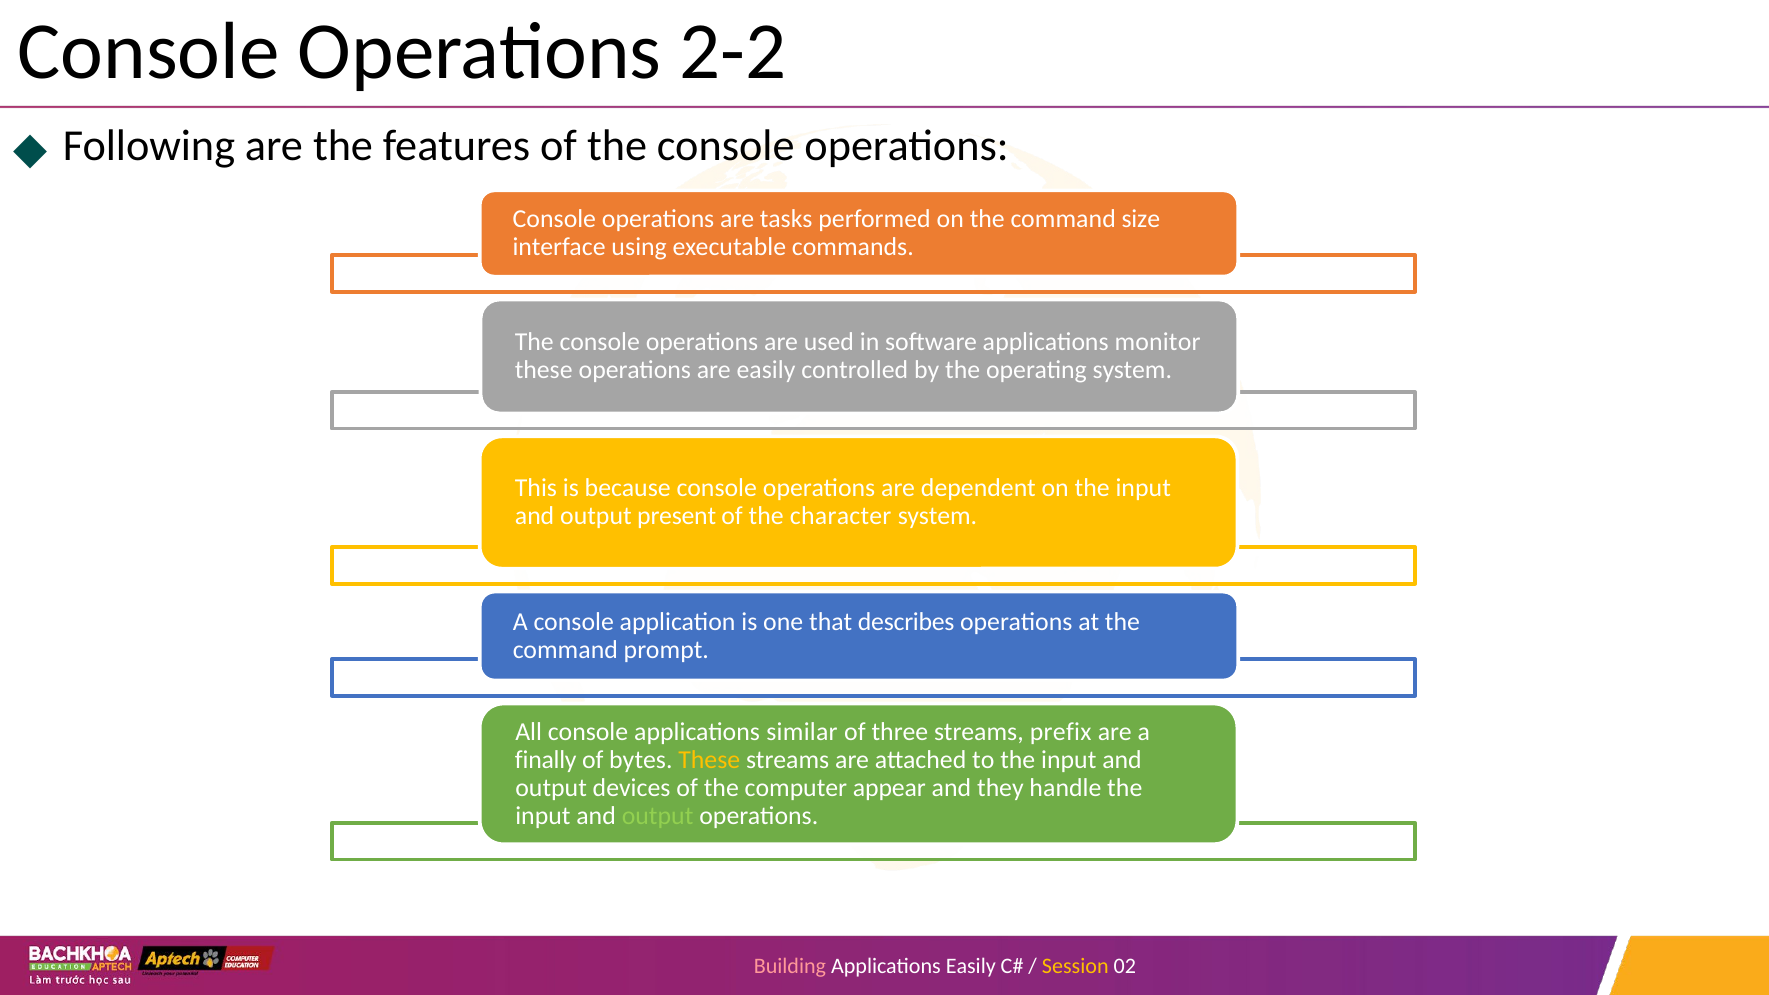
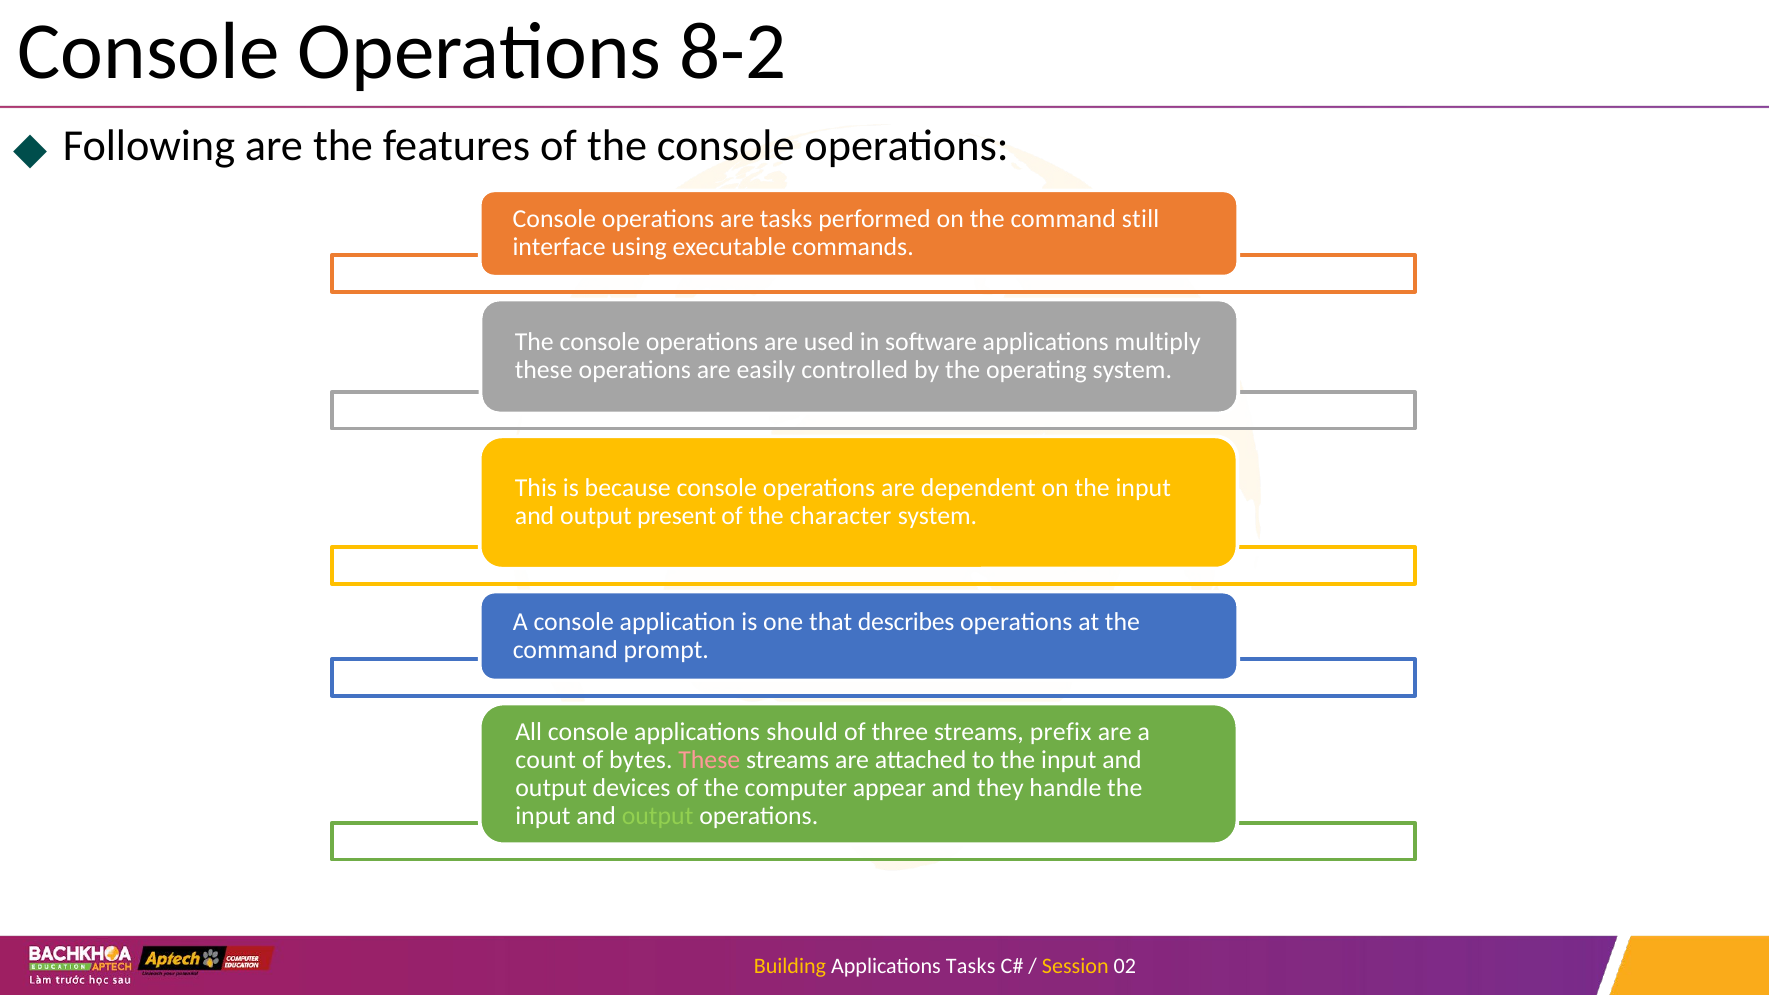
2-2: 2-2 -> 8-2
size: size -> still
monitor: monitor -> multiply
similar: similar -> should
finally: finally -> count
These at (709, 760) colour: yellow -> pink
Building colour: pink -> yellow
Applications Easily: Easily -> Tasks
